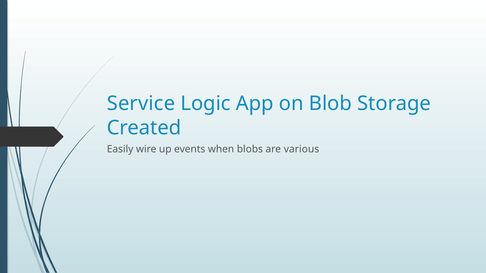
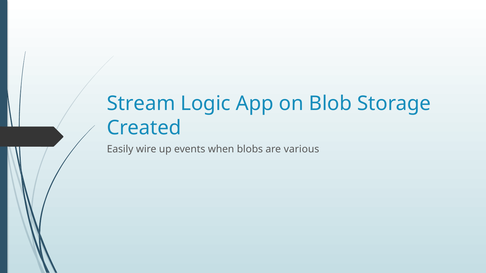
Service: Service -> Stream
